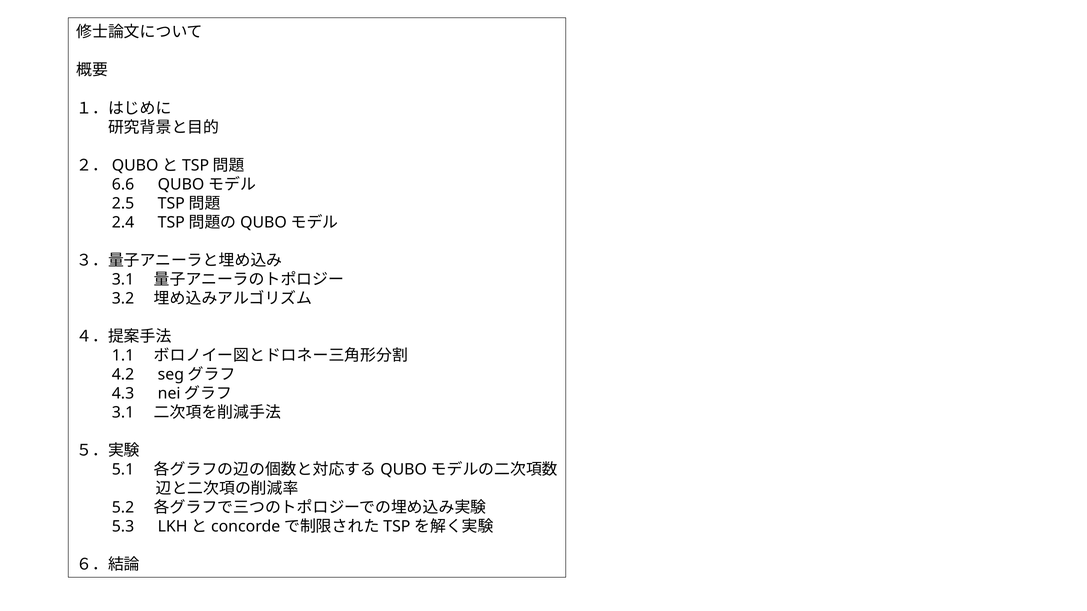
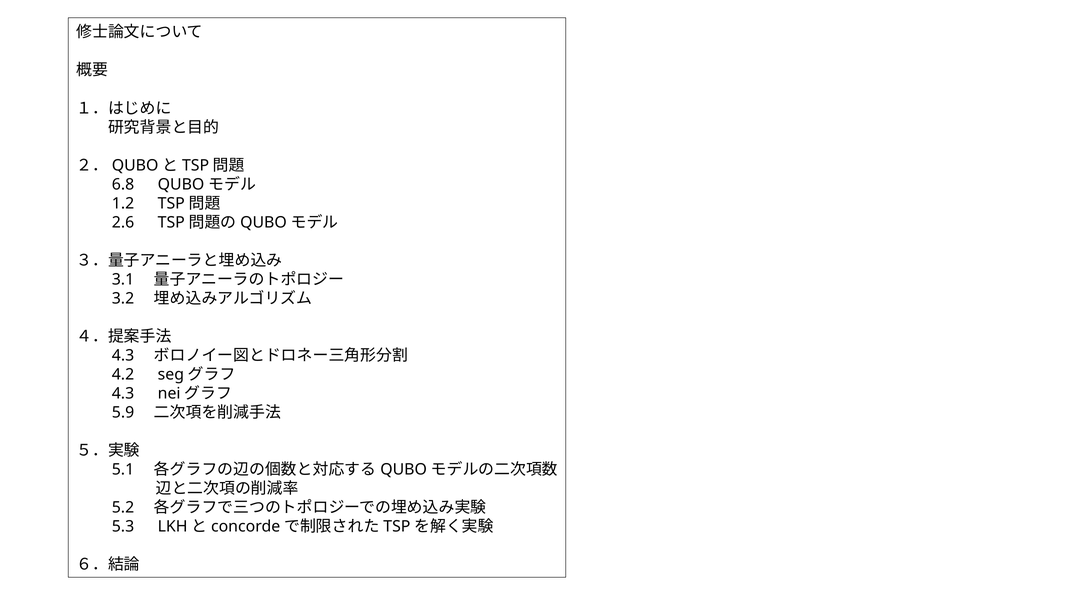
6.6: 6.6 -> 6.8
2.5: 2.5 -> 1.2
2.4: 2.4 -> 2.6
1.1 at (123, 356): 1.1 -> 4.3
3.1 at (123, 413): 3.1 -> 5.9
